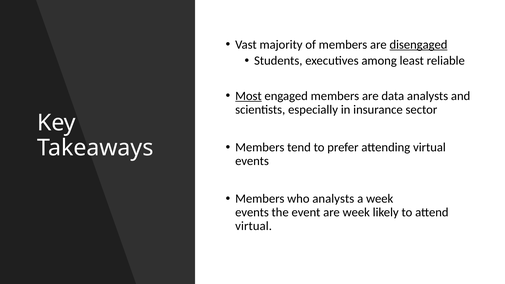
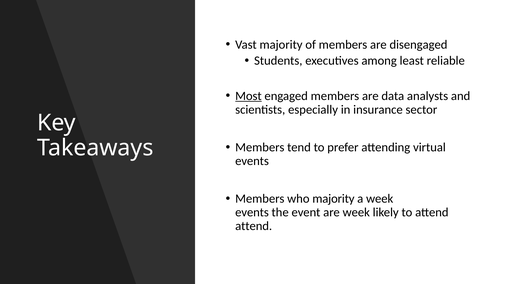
disengaged underline: present -> none
who analysts: analysts -> majority
virtual at (254, 226): virtual -> attend
